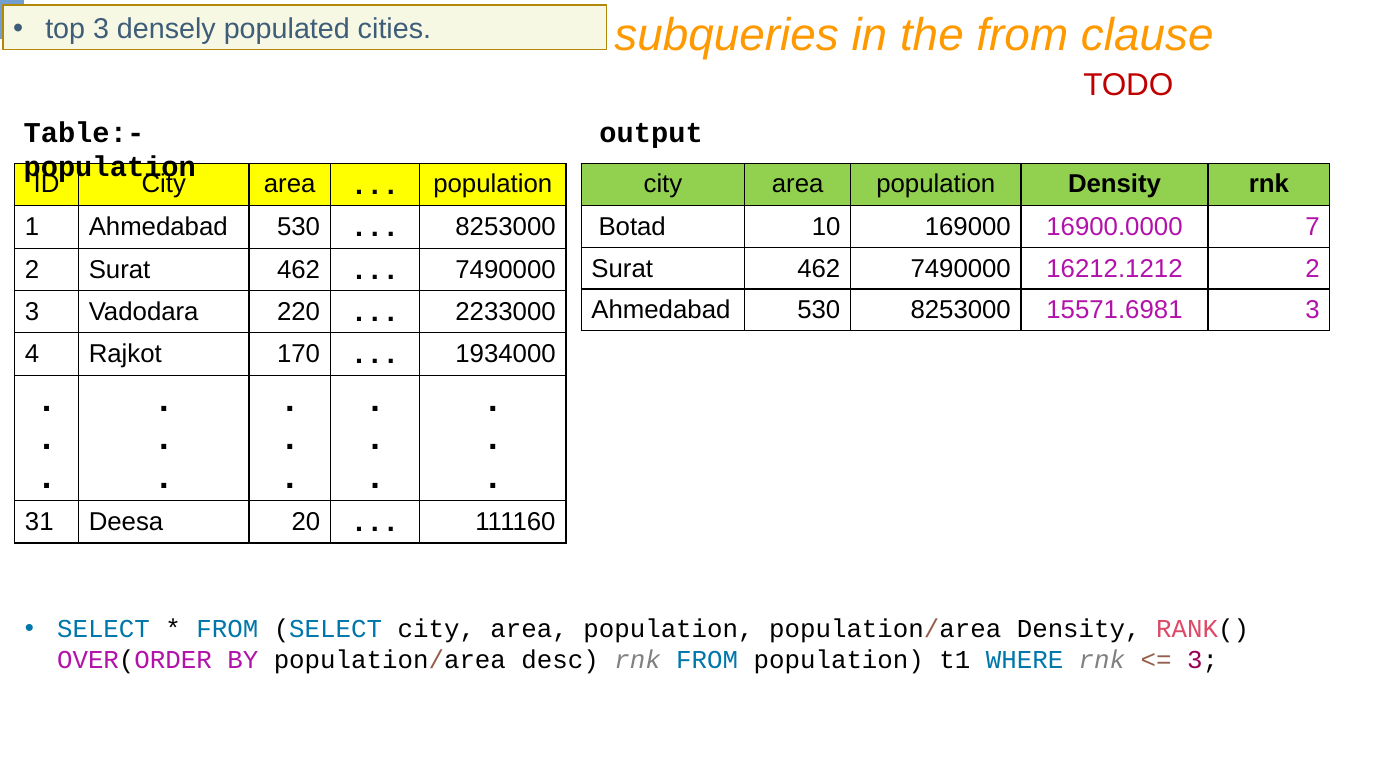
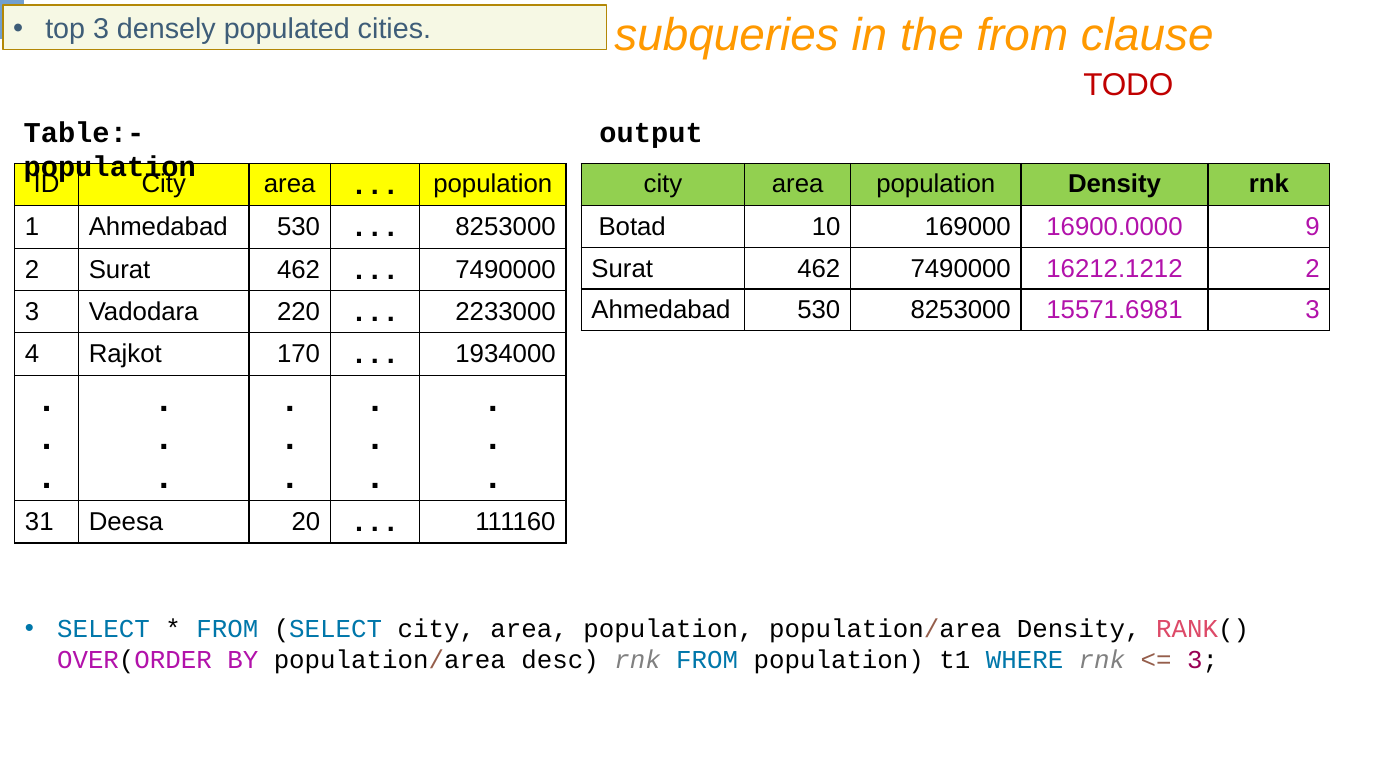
7: 7 -> 9
